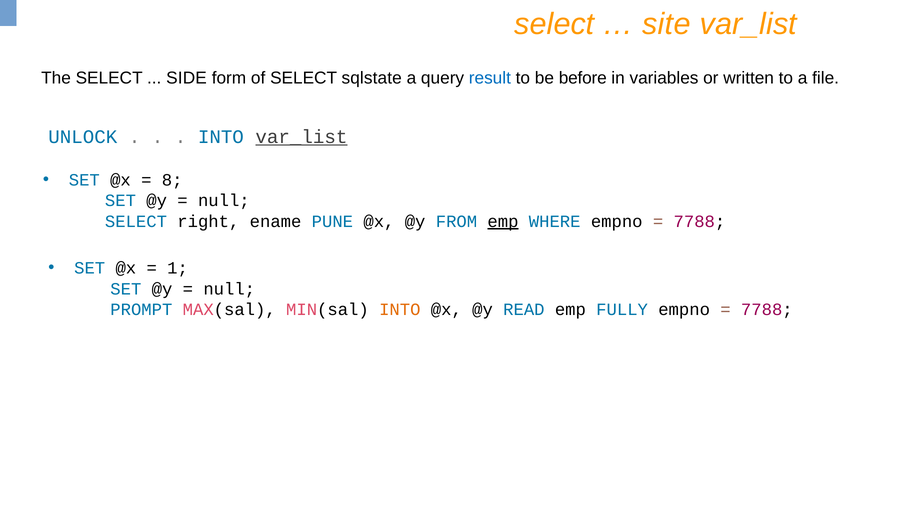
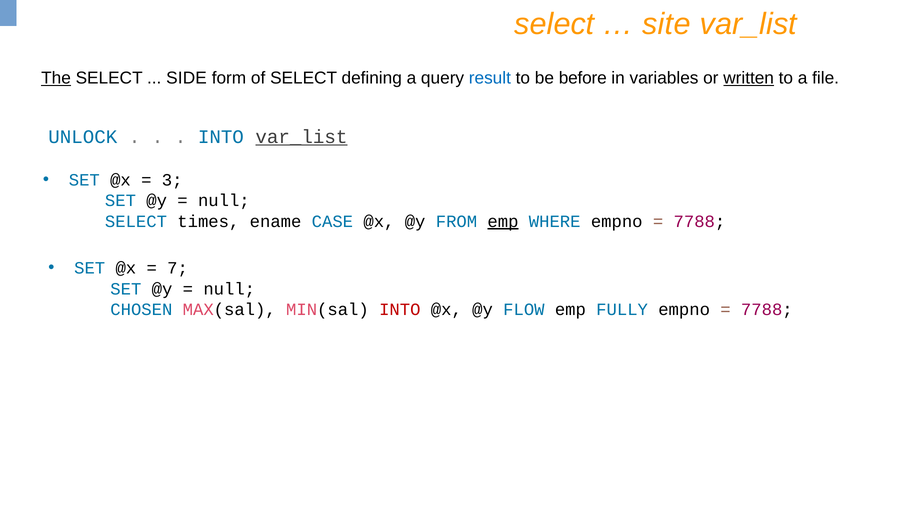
The underline: none -> present
sqlstate: sqlstate -> defining
written underline: none -> present
8: 8 -> 3
right: right -> times
PUNE: PUNE -> CASE
1: 1 -> 7
PROMPT: PROMPT -> CHOSEN
INTO at (400, 309) colour: orange -> red
READ: READ -> FLOW
